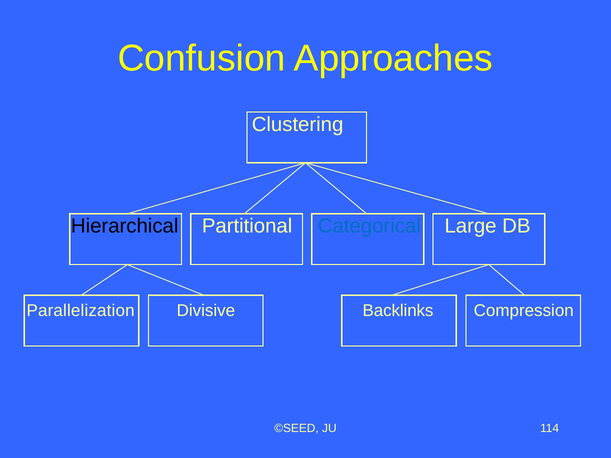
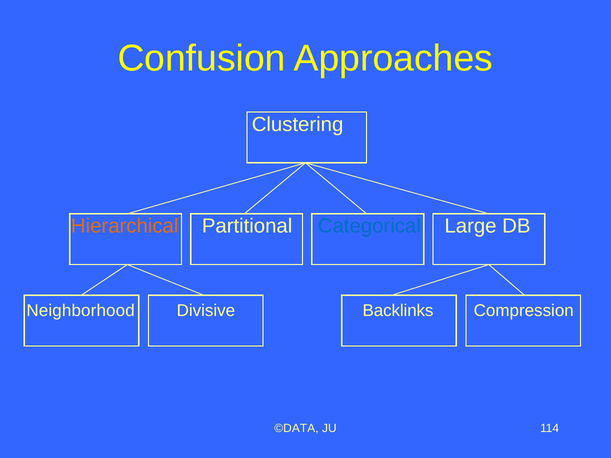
Hierarchical colour: black -> orange
Parallelization: Parallelization -> Neighborhood
©SEED: ©SEED -> ©DATA
